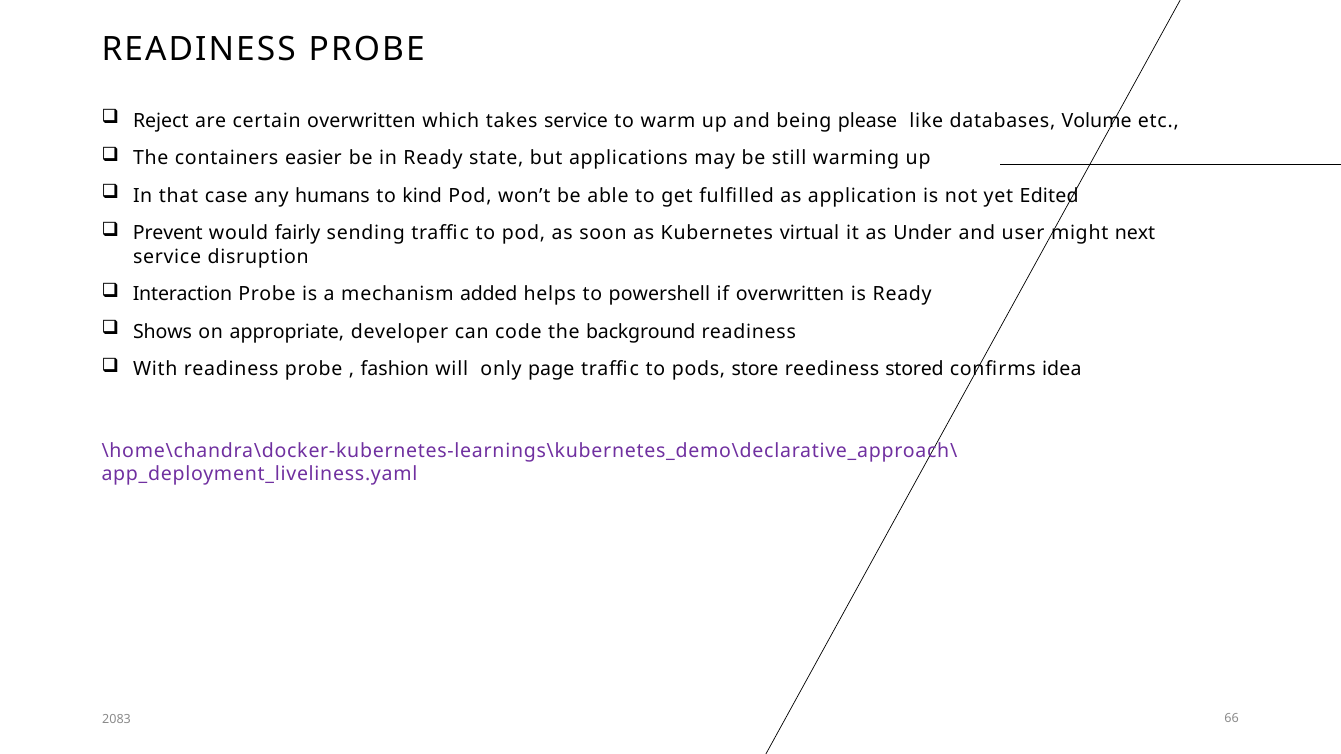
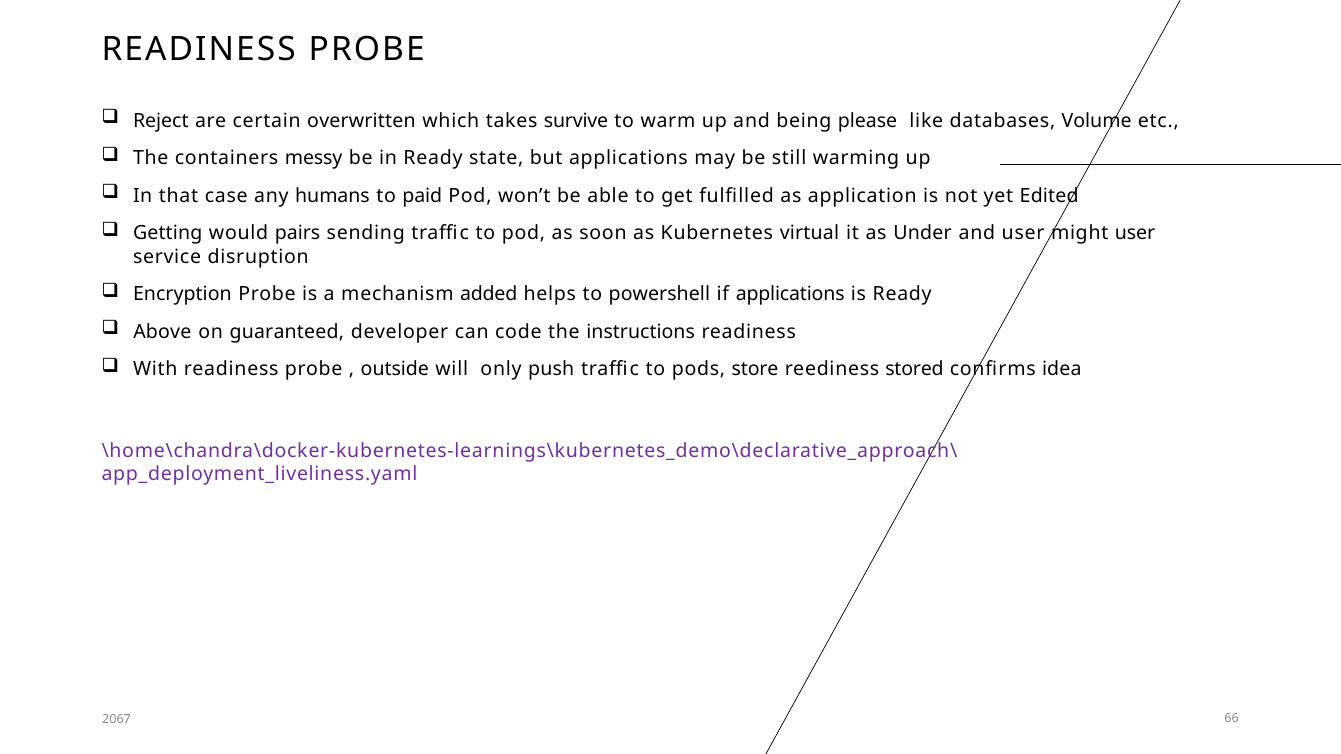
takes service: service -> survive
easier: easier -> messy
kind: kind -> paid
Prevent: Prevent -> Getting
fairly: fairly -> pairs
might next: next -> user
Interaction: Interaction -> Encryption
if overwritten: overwritten -> applications
Shows: Shows -> Above
appropriate: appropriate -> guaranteed
background: background -> instructions
fashion: fashion -> outside
page: page -> push
2083: 2083 -> 2067
